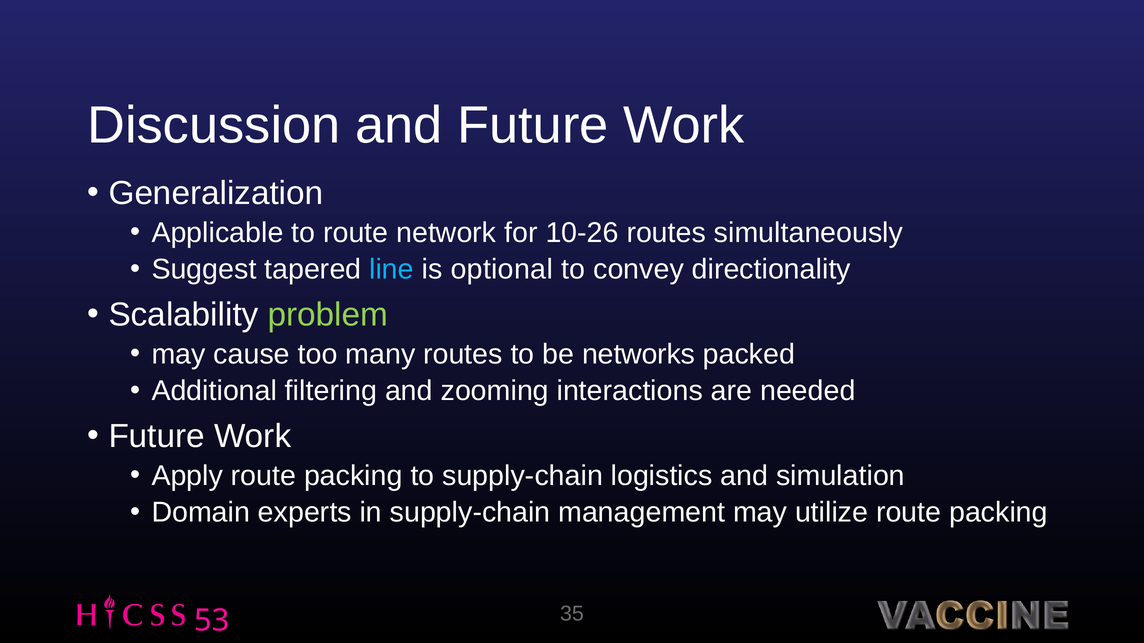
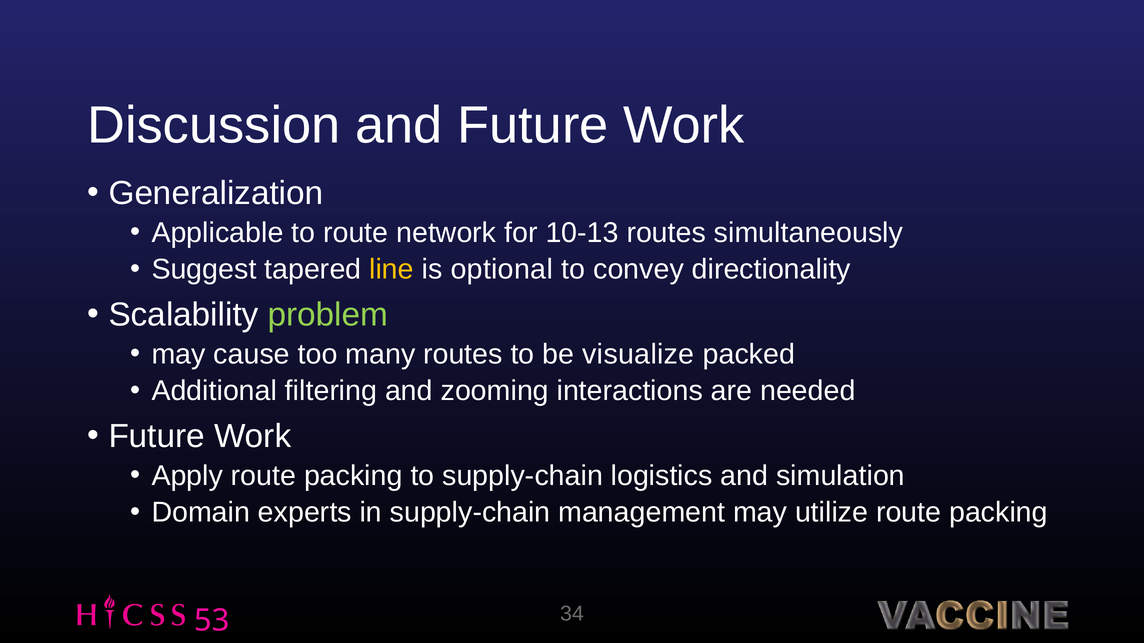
10-26: 10-26 -> 10-13
line colour: light blue -> yellow
networks: networks -> visualize
35: 35 -> 34
